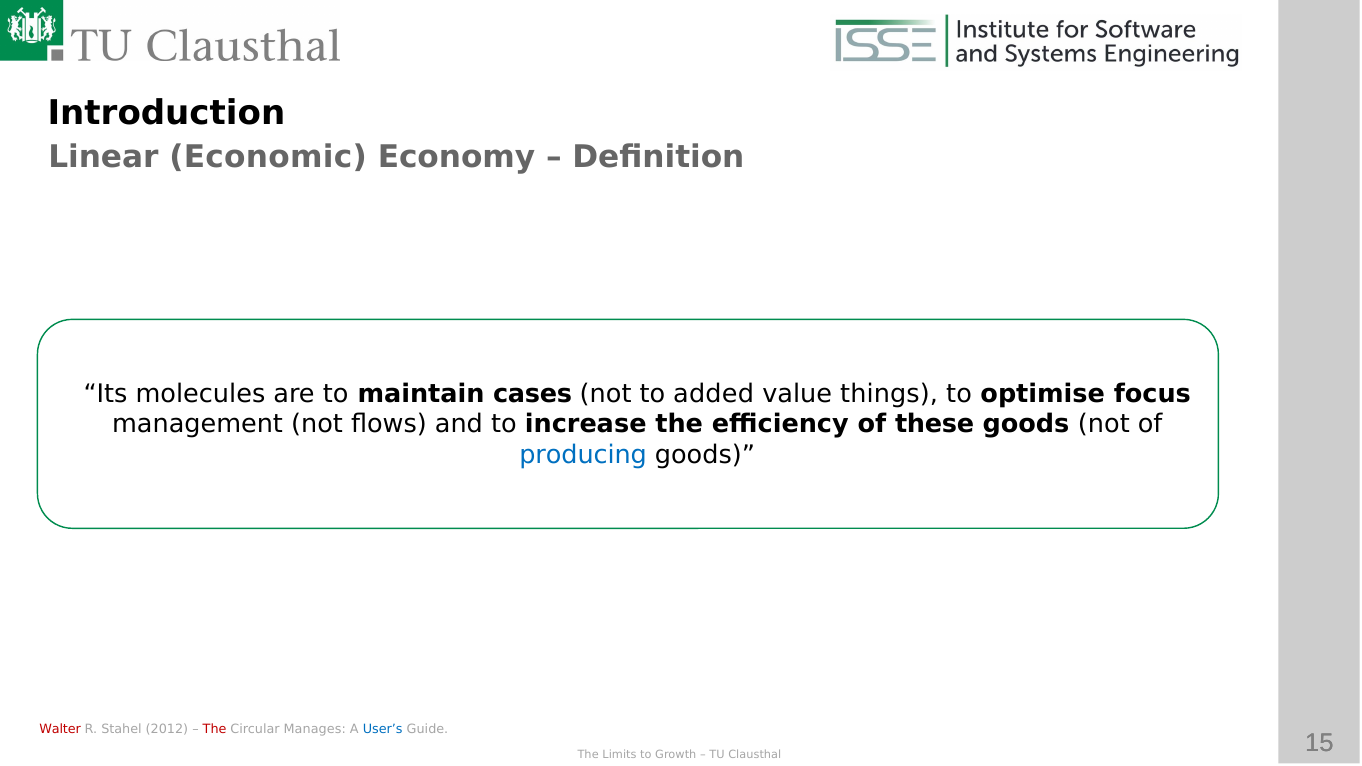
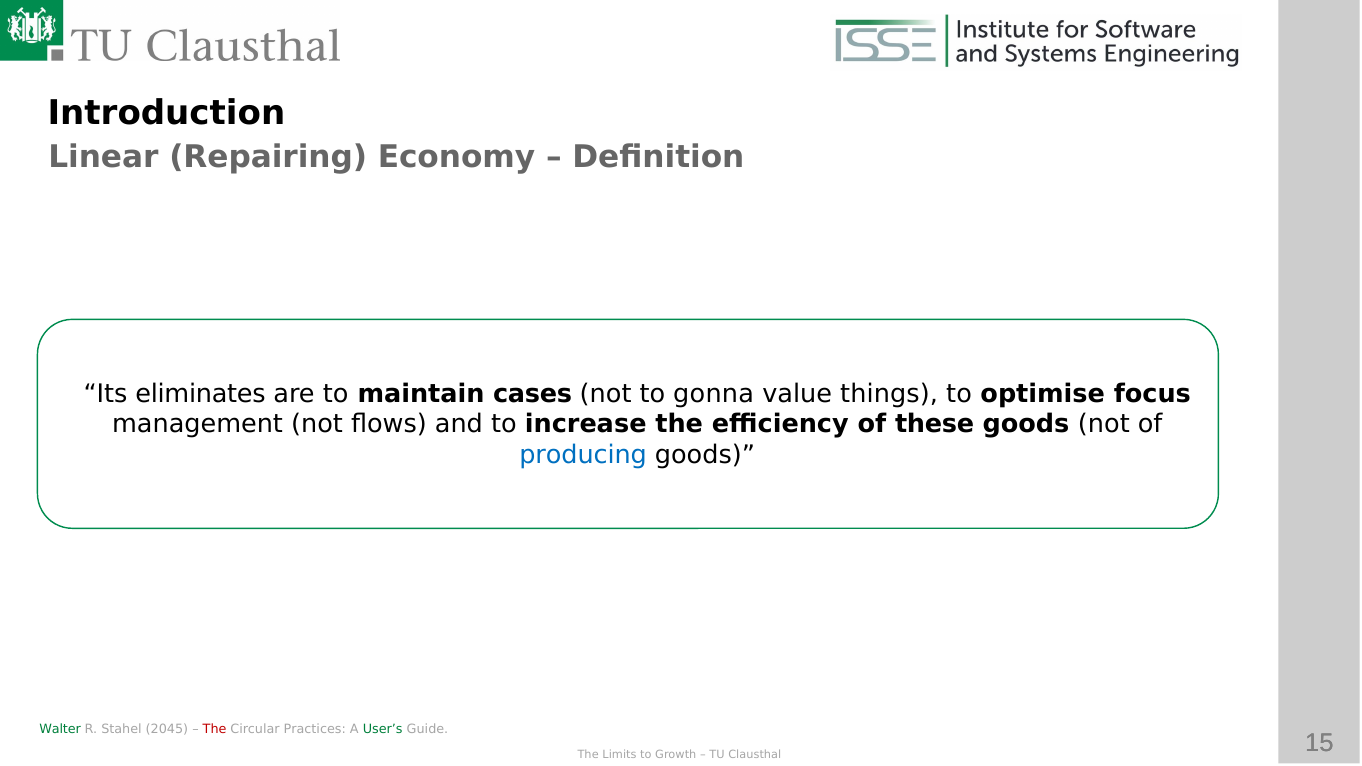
Economic: Economic -> Repairing
molecules: molecules -> eliminates
added: added -> gonna
Walter colour: red -> green
2012: 2012 -> 2045
Manages: Manages -> Practices
User’s colour: blue -> green
